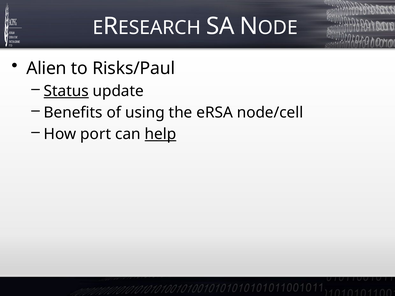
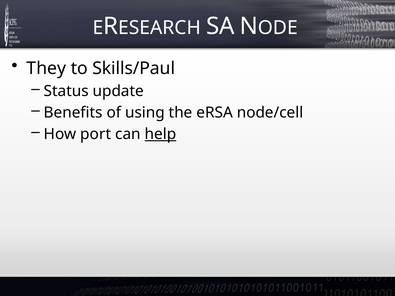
Alien: Alien -> They
Risks/Paul: Risks/Paul -> Skills/Paul
Status underline: present -> none
